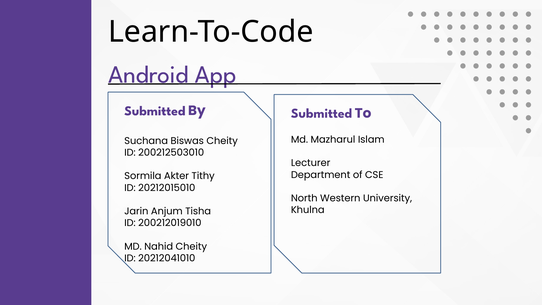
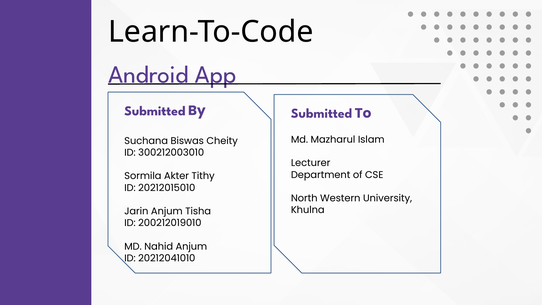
200212503010: 200212503010 -> 300212003010
Nahid Cheity: Cheity -> Anjum
